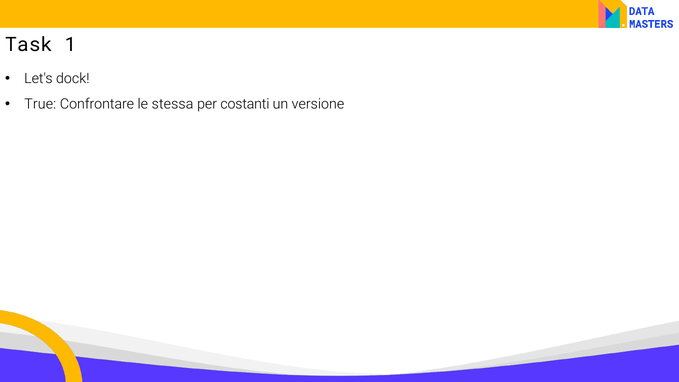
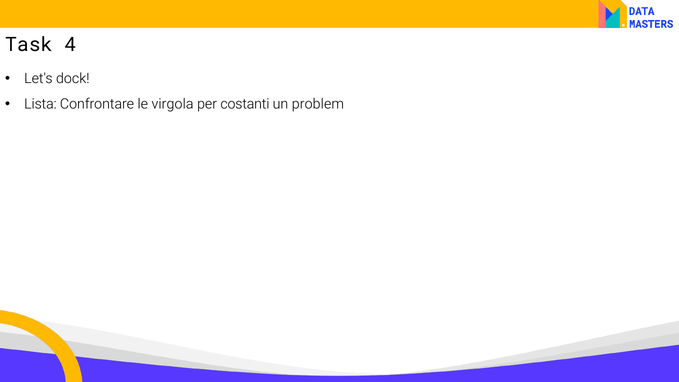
1: 1 -> 4
True: True -> Lista
stessa: stessa -> virgola
versione: versione -> problem
